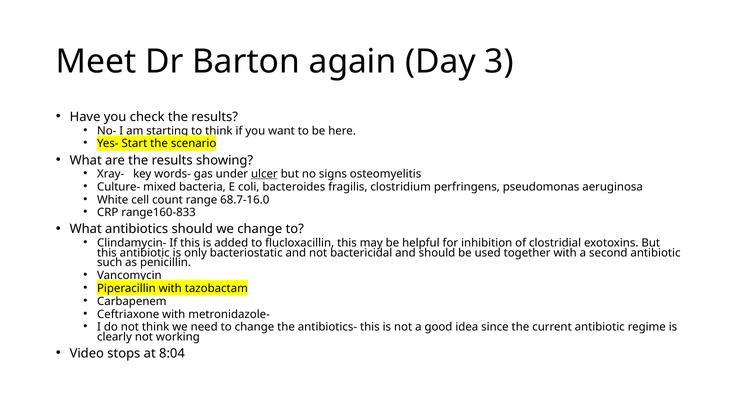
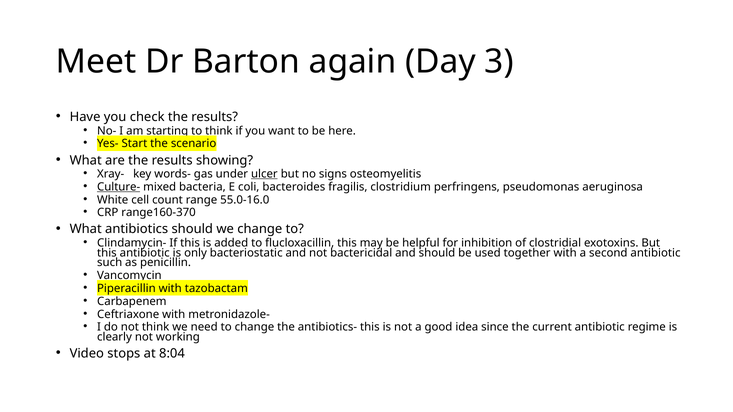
Culture- underline: none -> present
68.7-16.0: 68.7-16.0 -> 55.0-16.0
range160-833: range160-833 -> range160-370
